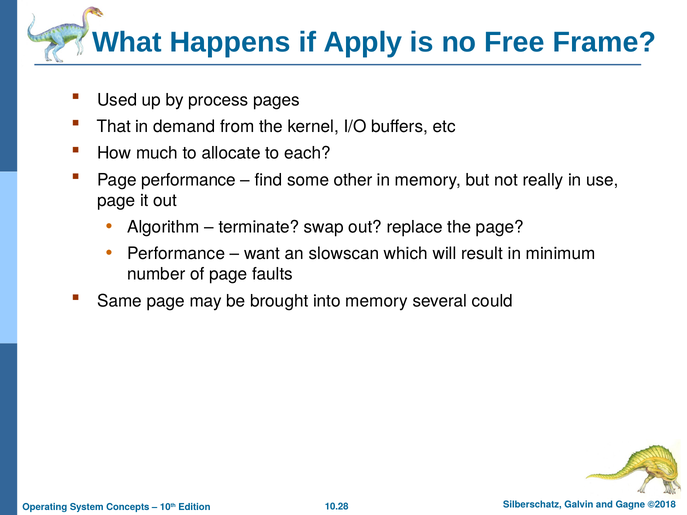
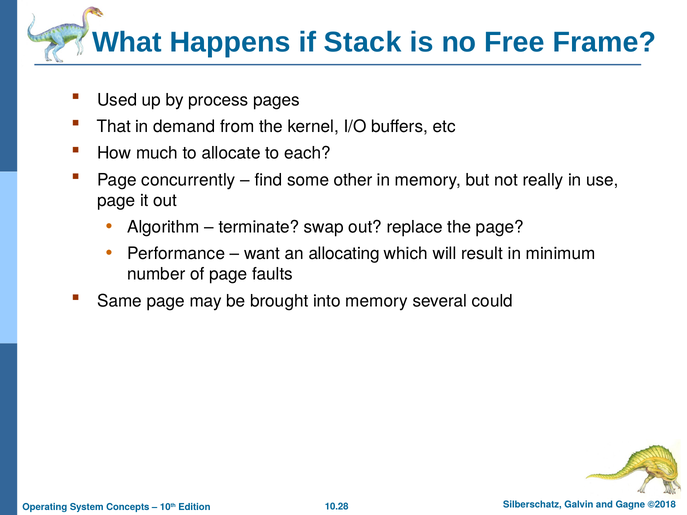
Apply: Apply -> Stack
Page performance: performance -> concurrently
slowscan: slowscan -> allocating
